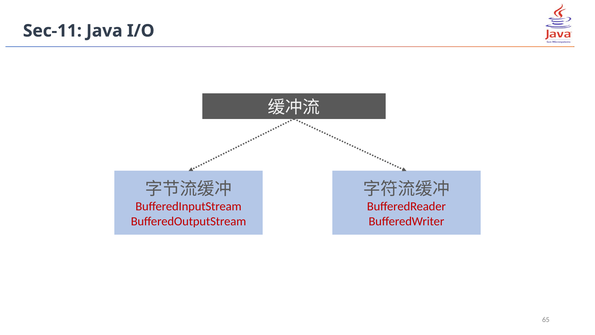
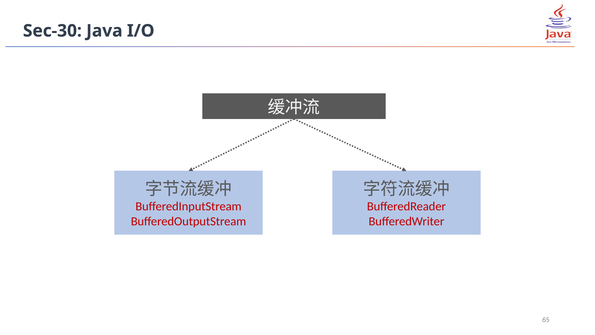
Sec-11: Sec-11 -> Sec-30
